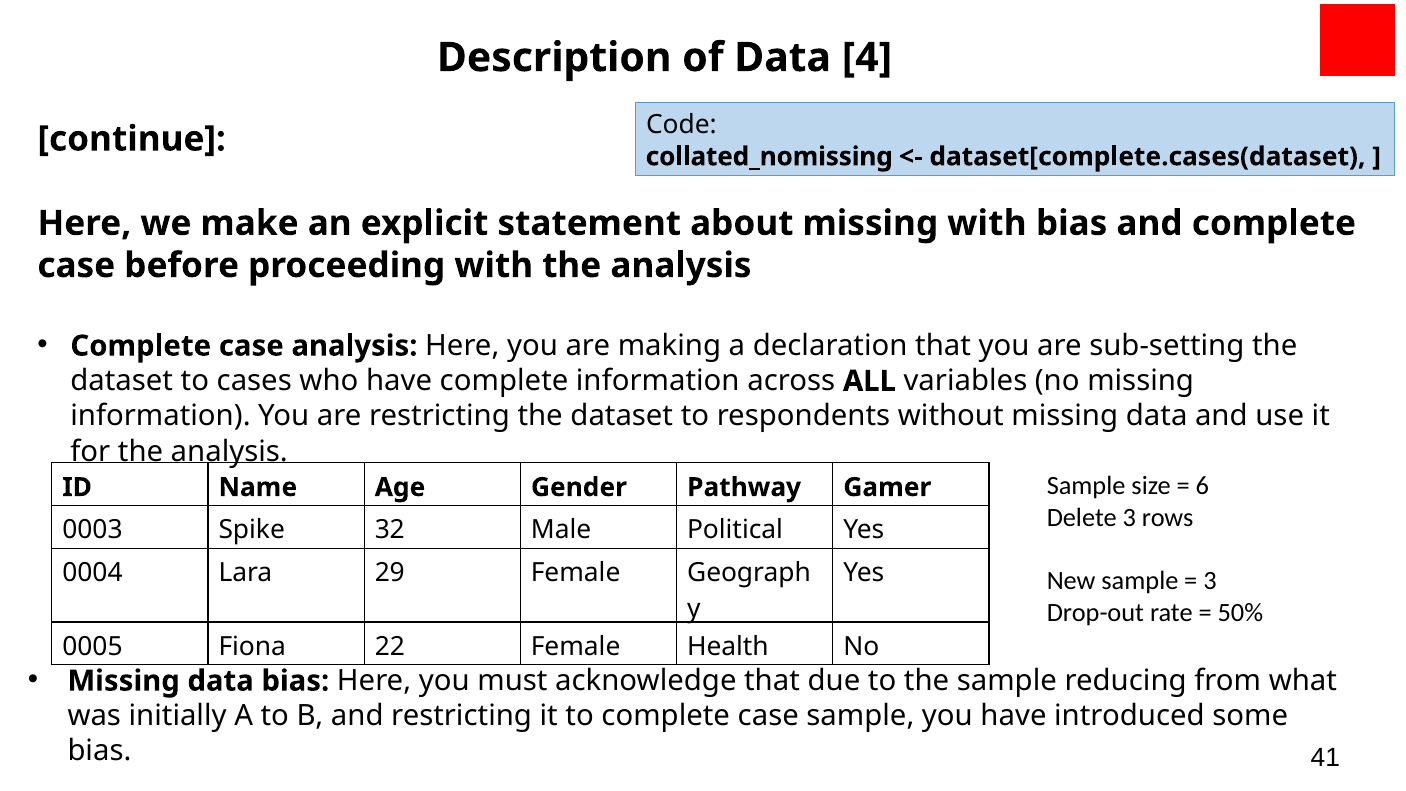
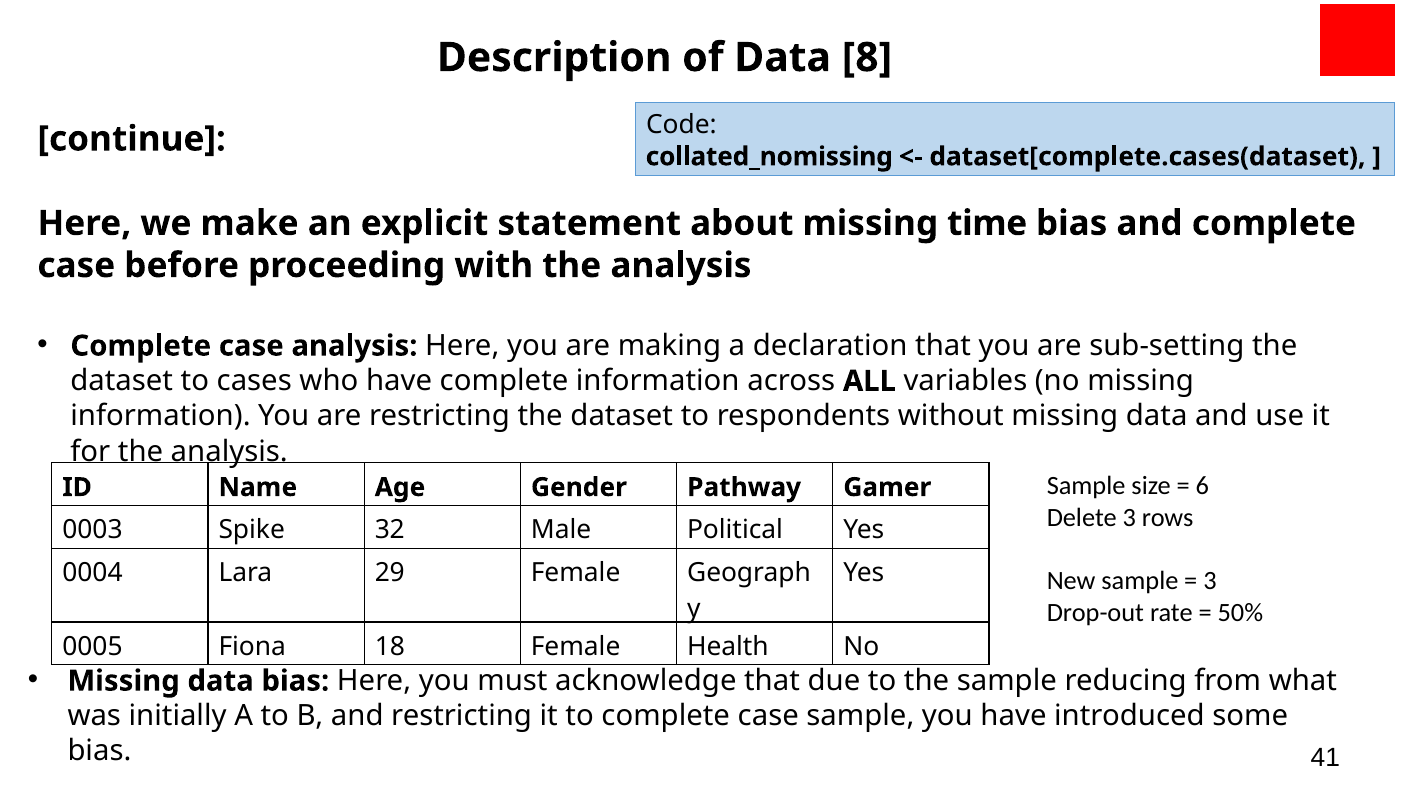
4: 4 -> 8
missing with: with -> time
22: 22 -> 18
